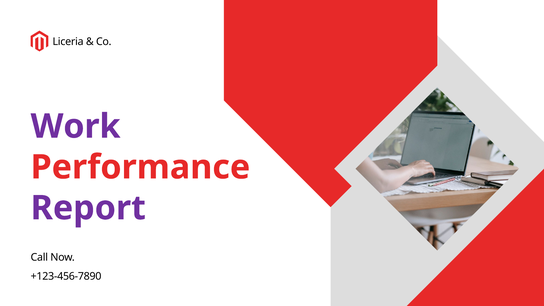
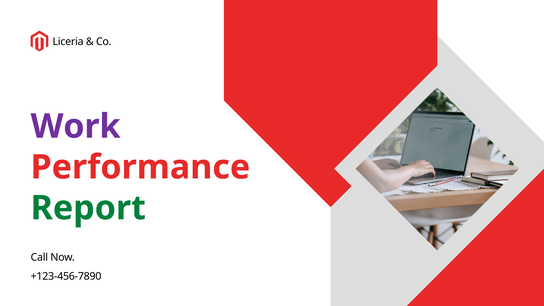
Report colour: purple -> green
